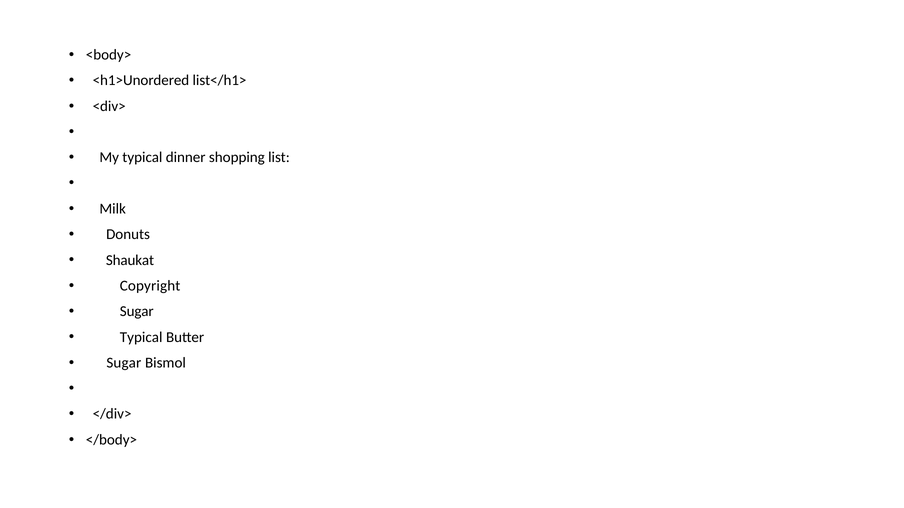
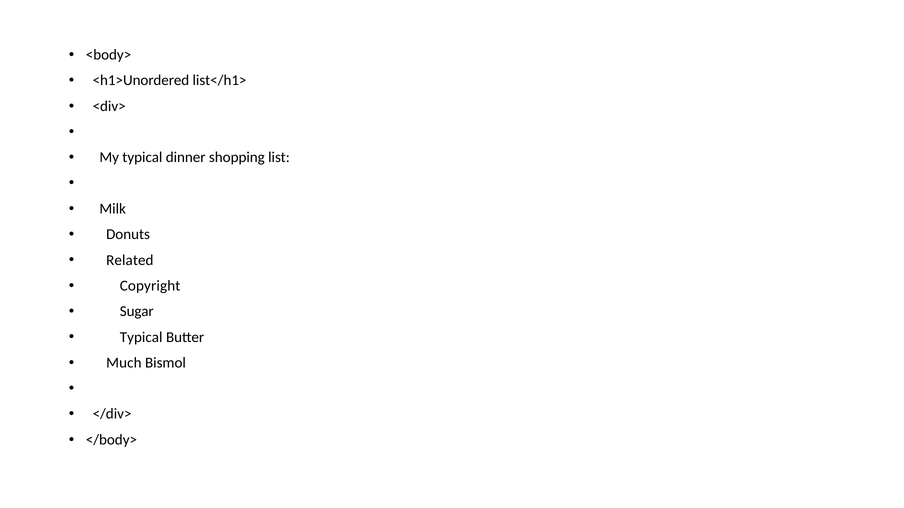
Shaukat: Shaukat -> Related
Sugar at (124, 363): Sugar -> Much
